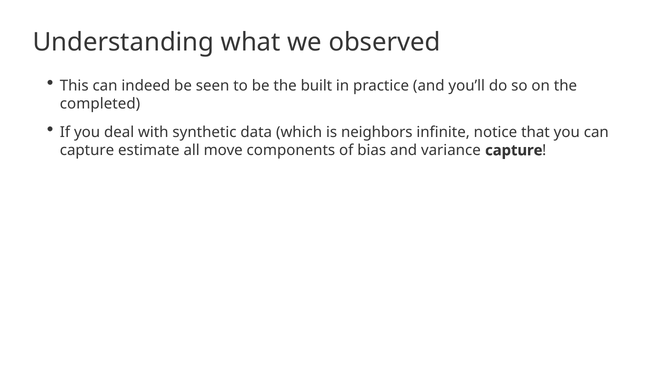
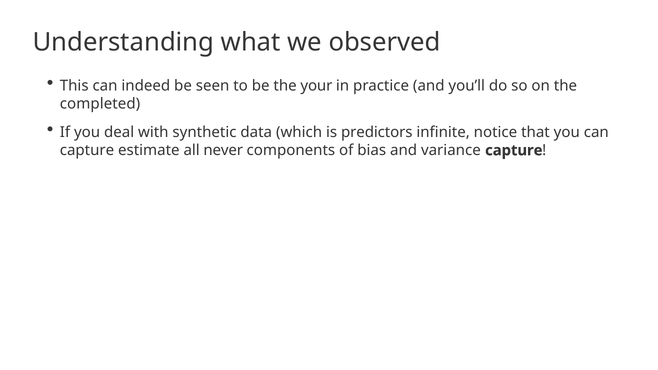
built: built -> your
neighbors: neighbors -> predictors
move: move -> never
